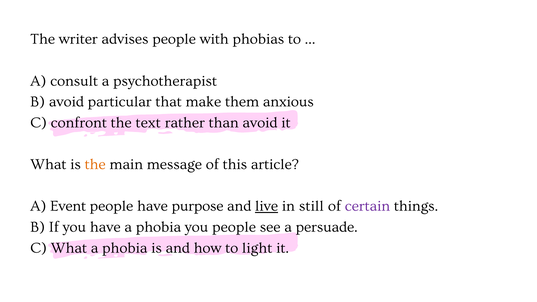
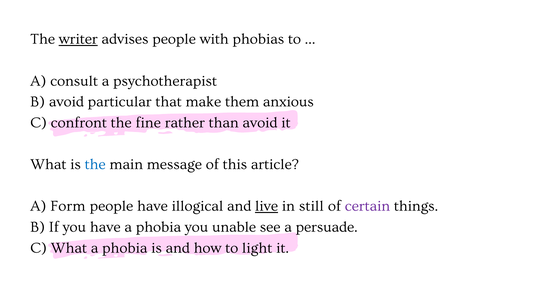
writer underline: none -> present
text: text -> fine
the at (95, 164) colour: orange -> blue
Event: Event -> Form
purpose: purpose -> illogical
you people: people -> unable
